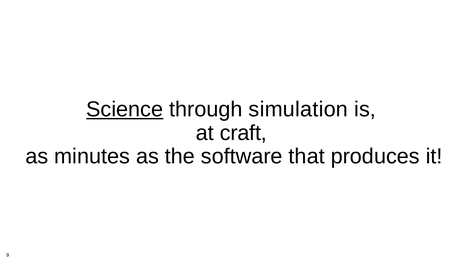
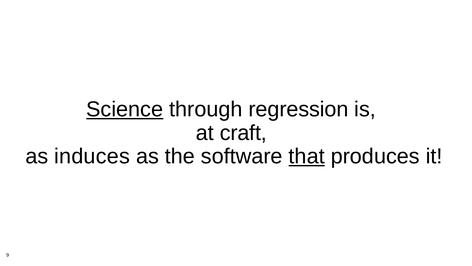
simulation: simulation -> regression
minutes: minutes -> induces
that underline: none -> present
